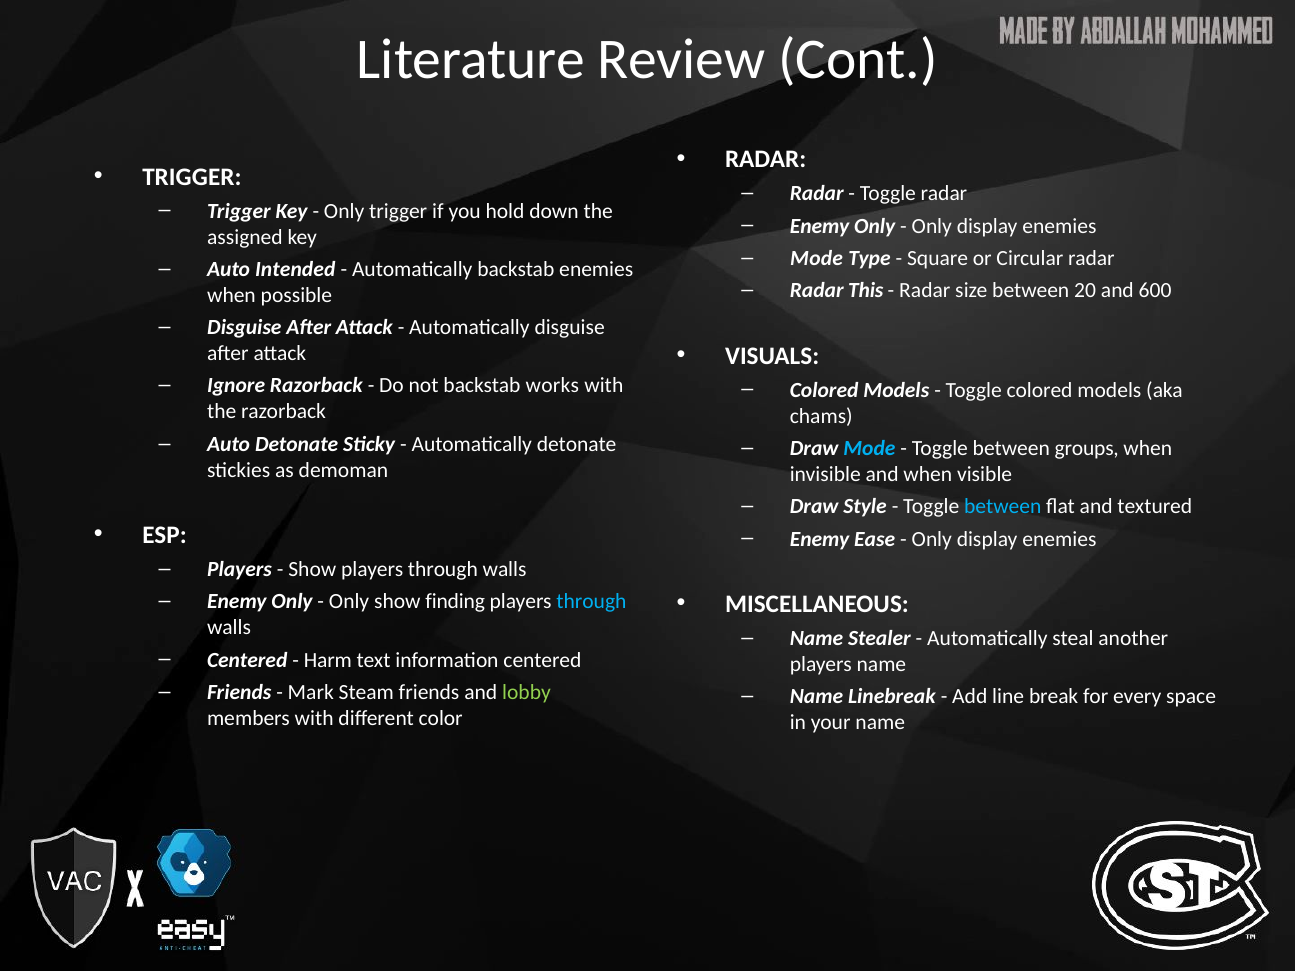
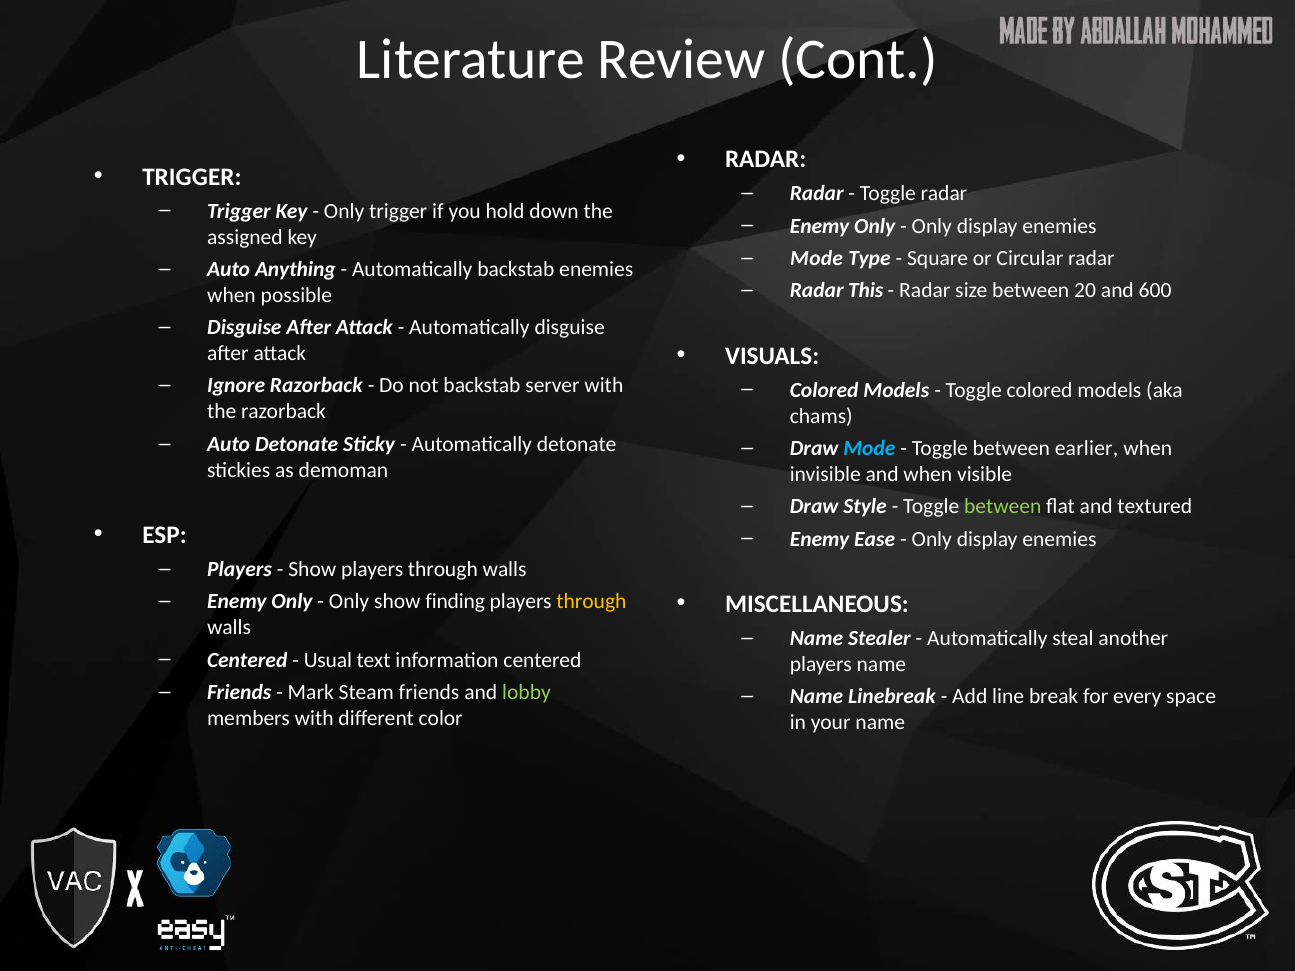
Intended: Intended -> Anything
works: works -> server
groups: groups -> earlier
between at (1003, 507) colour: light blue -> light green
through at (591, 602) colour: light blue -> yellow
Harm: Harm -> Usual
